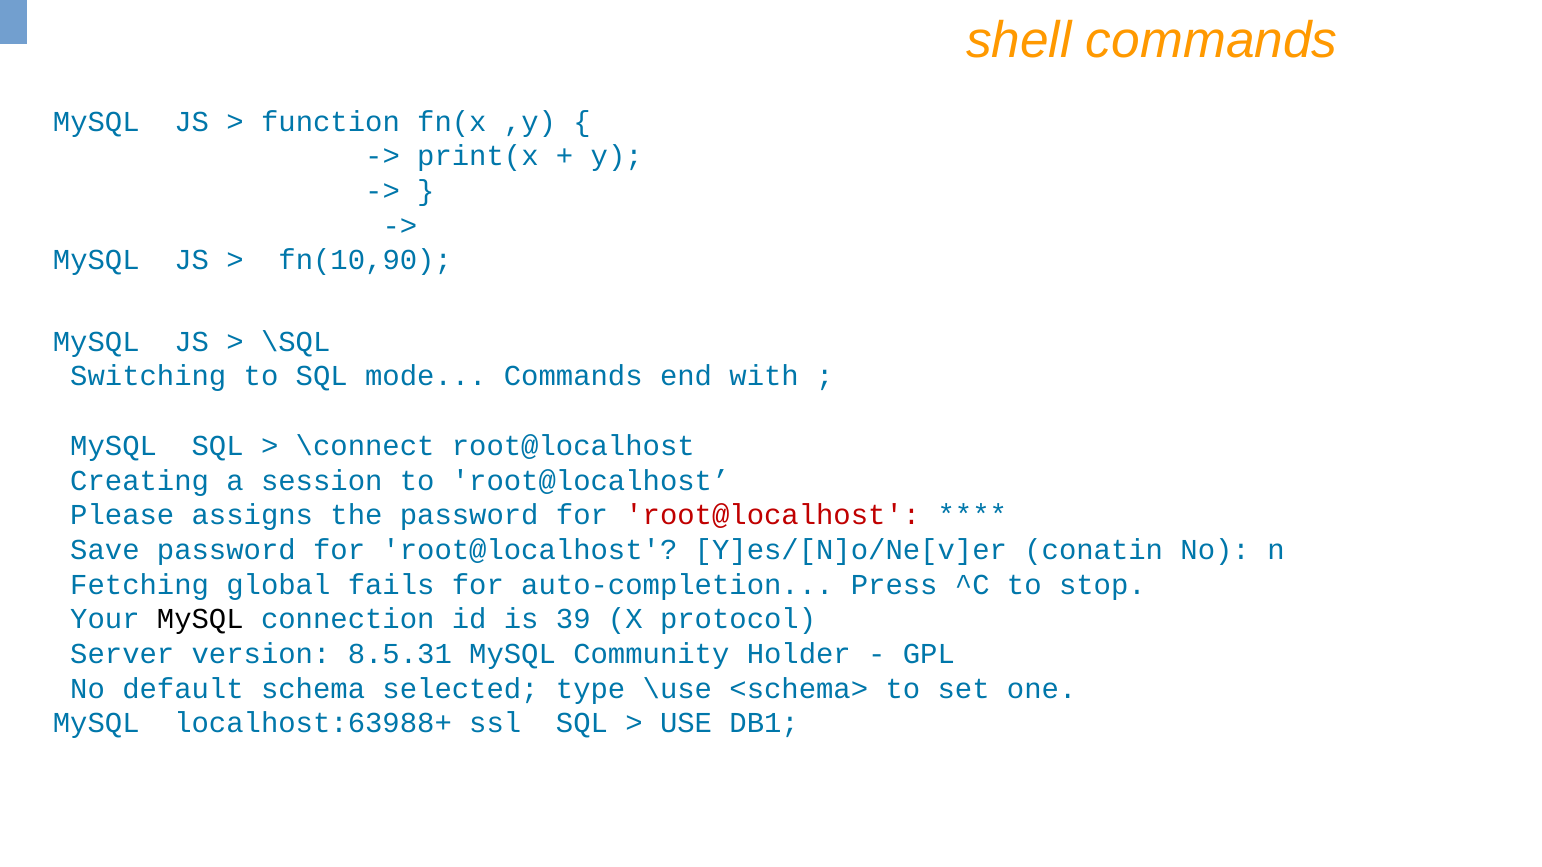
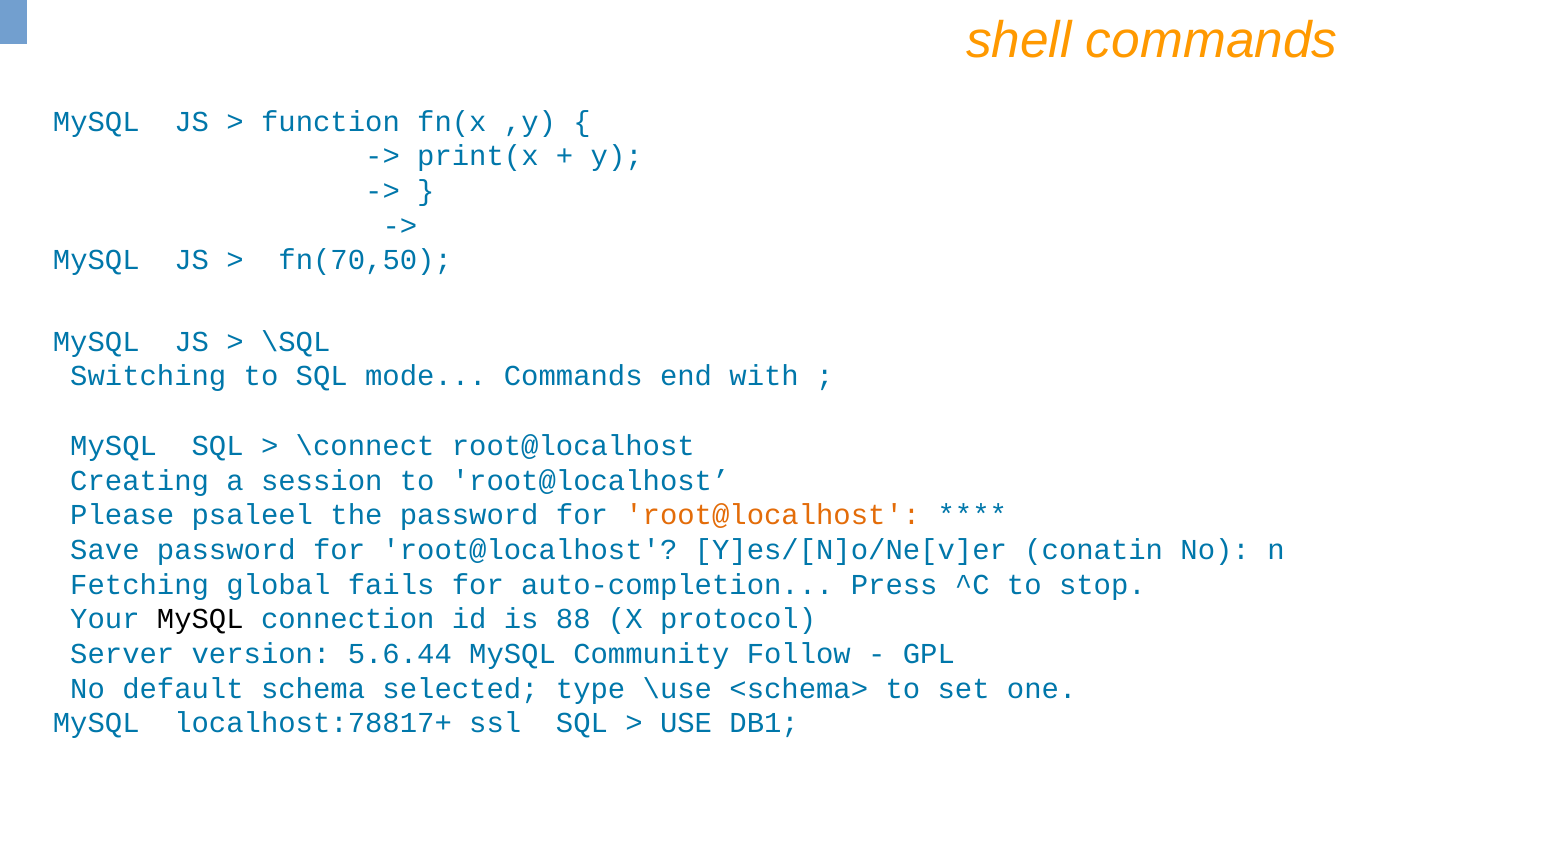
fn(10,90: fn(10,90 -> fn(70,50
assigns: assigns -> psaleel
root@localhost at (773, 515) colour: red -> orange
39: 39 -> 88
8.5.31: 8.5.31 -> 5.6.44
Holder: Holder -> Follow
localhost:63988+: localhost:63988+ -> localhost:78817+
